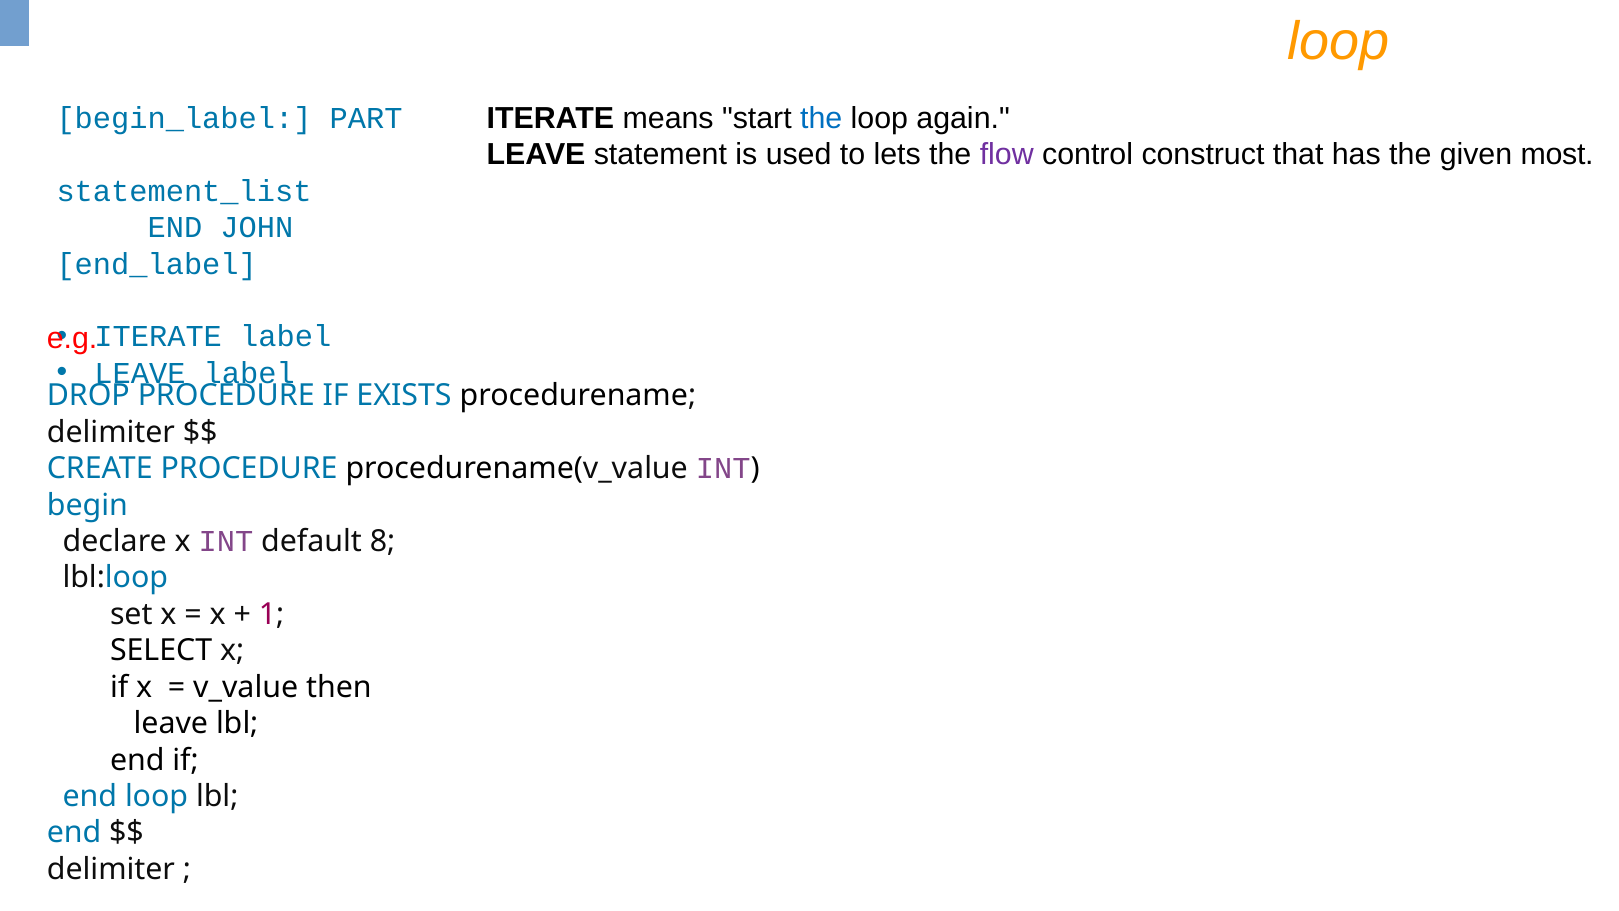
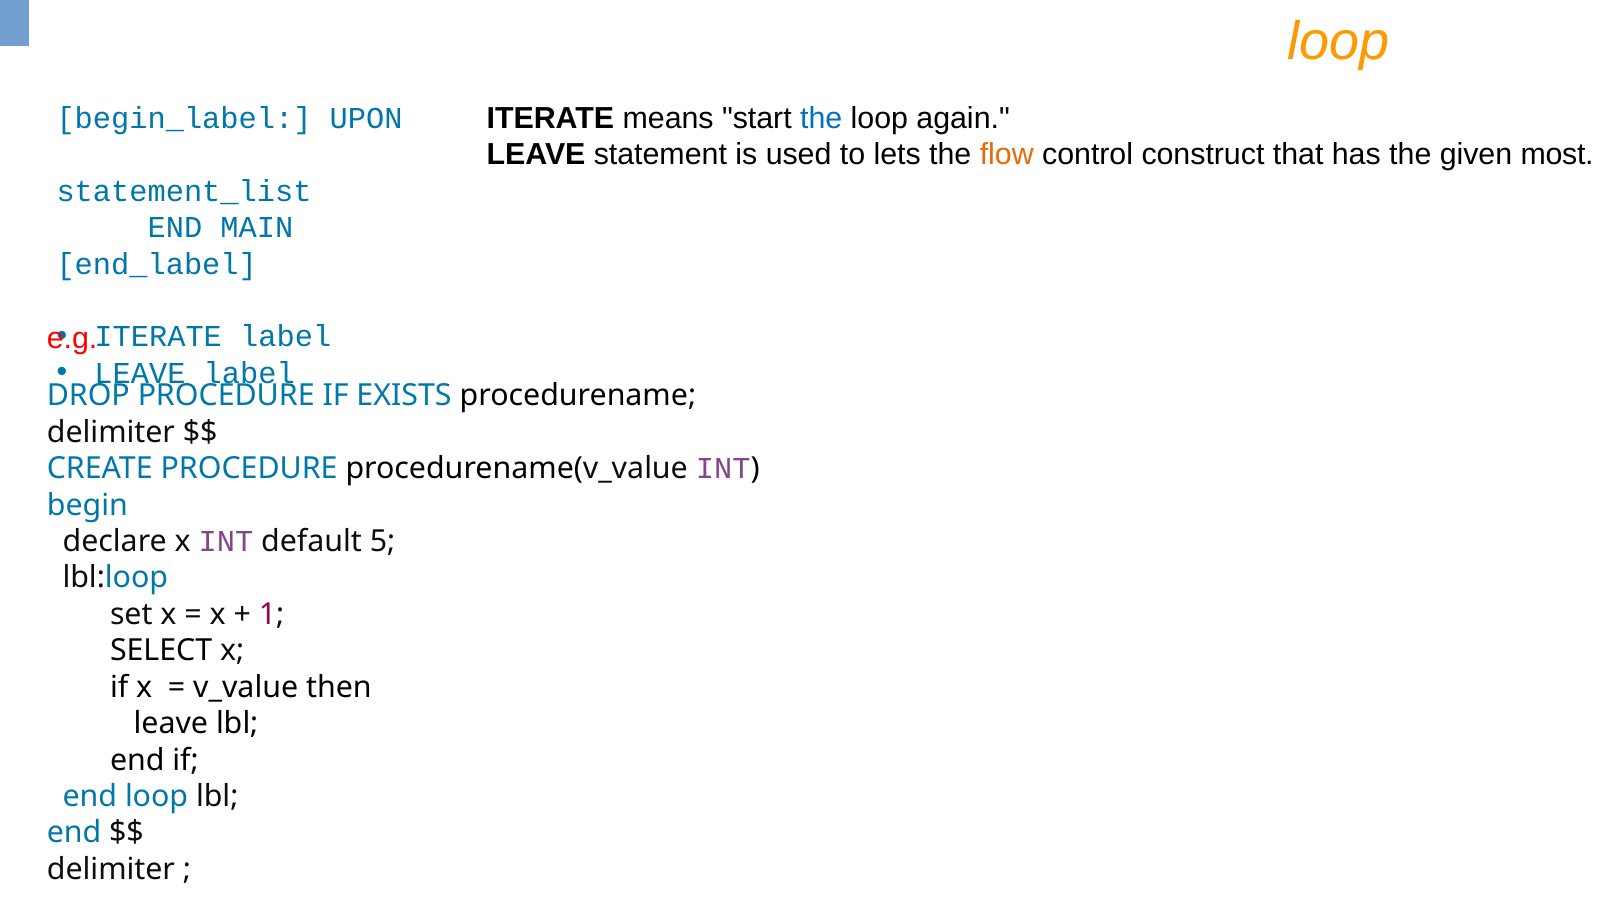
PART: PART -> UPON
flow colour: purple -> orange
JOHN: JOHN -> MAIN
8: 8 -> 5
